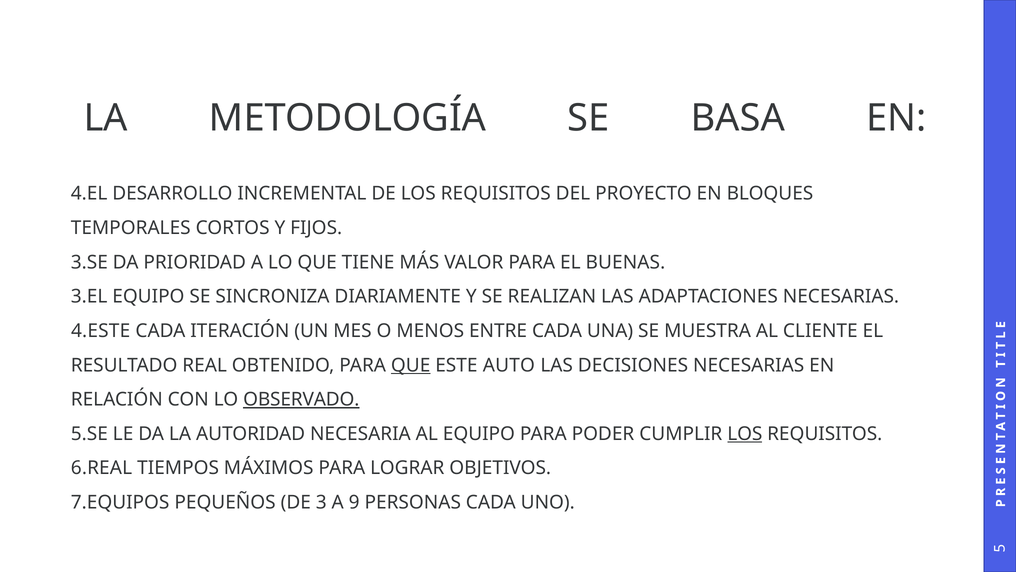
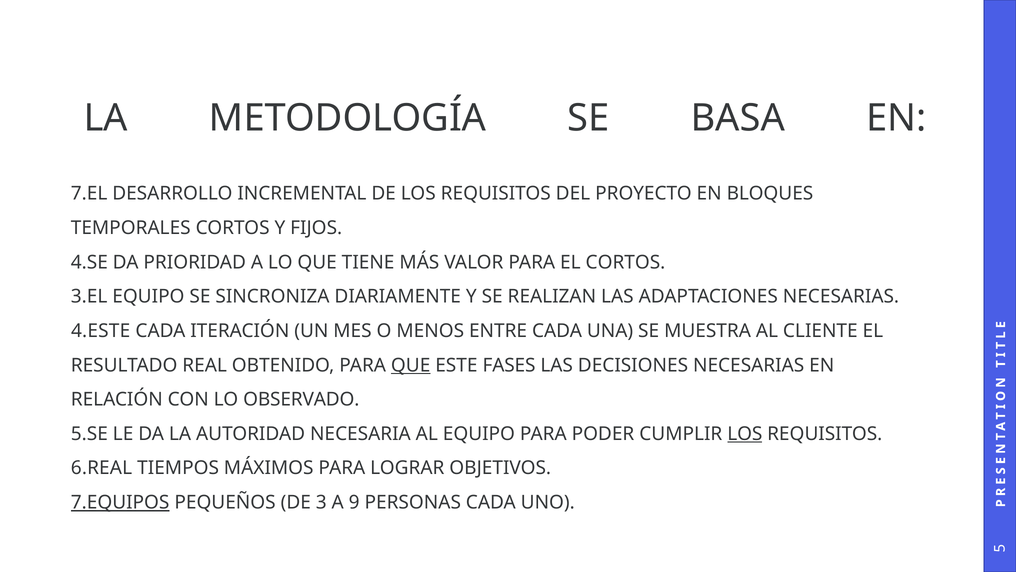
4.EL: 4.EL -> 7.EL
3.SE: 3.SE -> 4.SE
EL BUENAS: BUENAS -> CORTOS
AUTO: AUTO -> FASES
OBSERVADO underline: present -> none
7.EQUIPOS underline: none -> present
